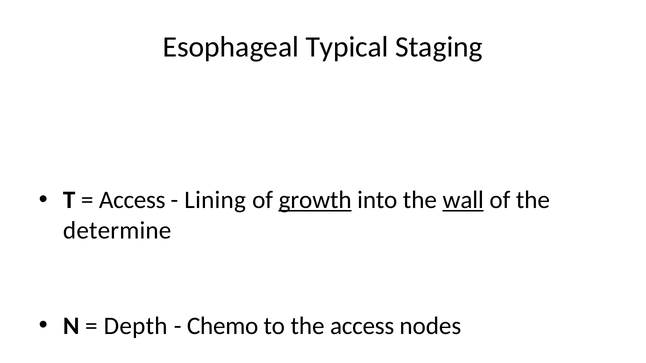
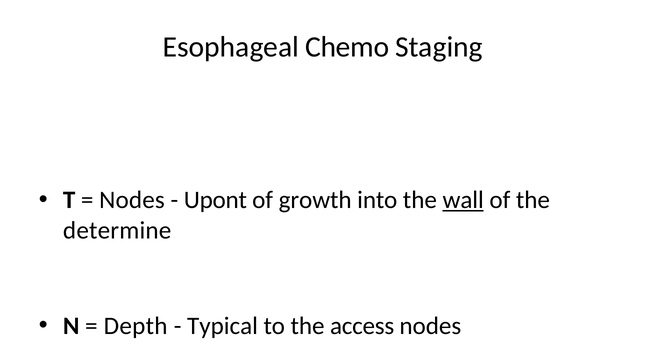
Typical: Typical -> Chemo
Access at (132, 200): Access -> Nodes
Lining: Lining -> Upont
growth underline: present -> none
Chemo: Chemo -> Typical
